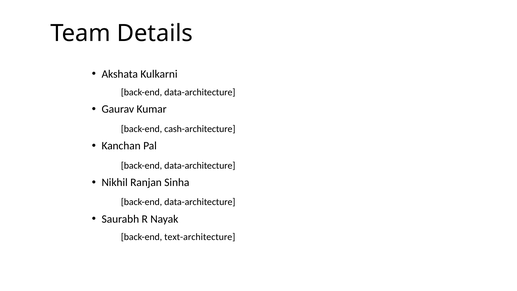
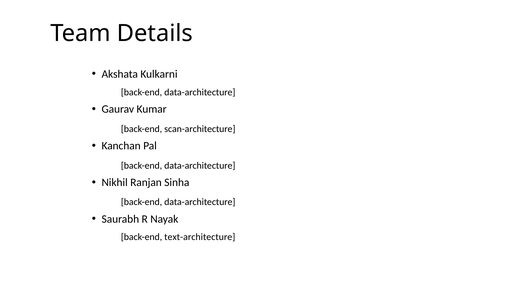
cash-architecture: cash-architecture -> scan-architecture
